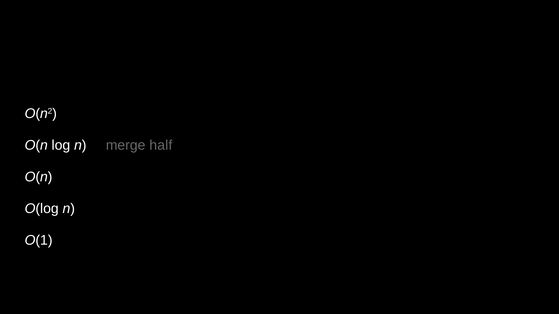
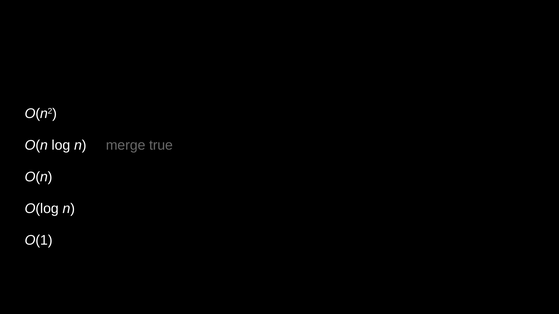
half: half -> true
